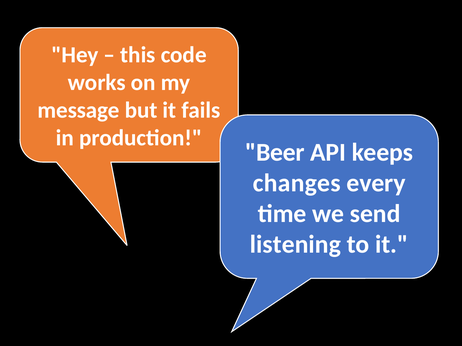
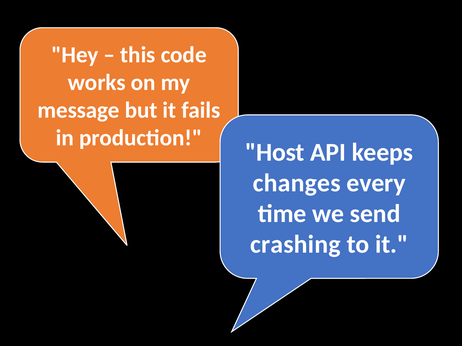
Beer: Beer -> Host
listening: listening -> crashing
